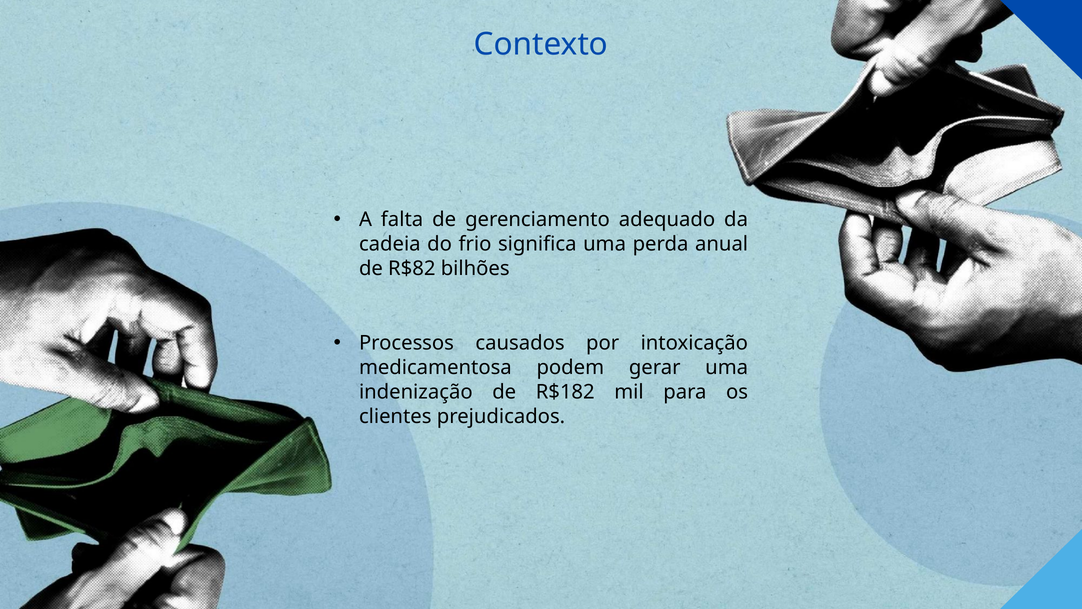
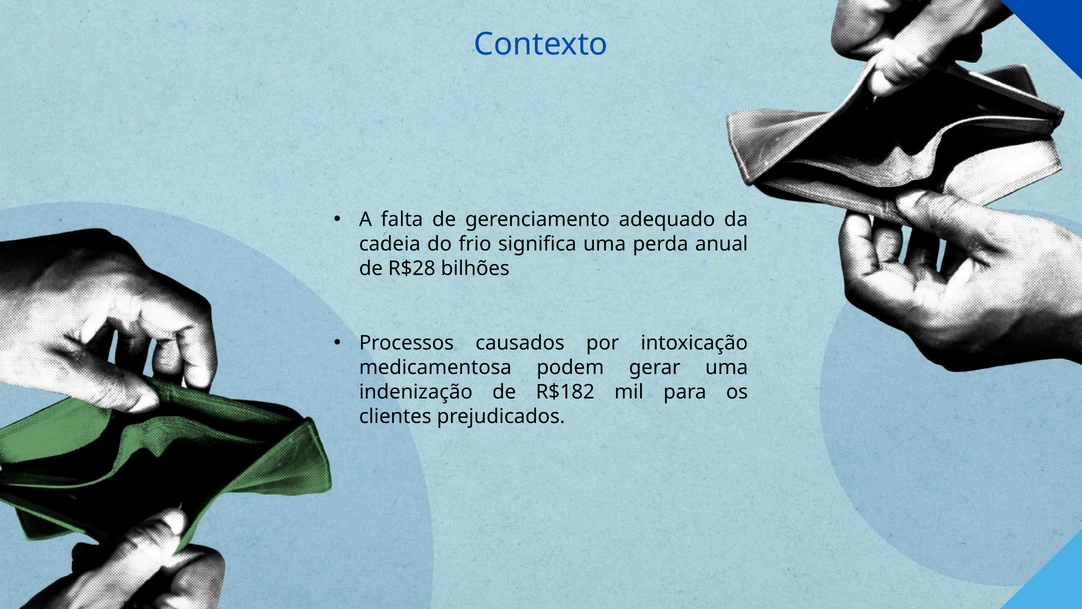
R$82: R$82 -> R$28
